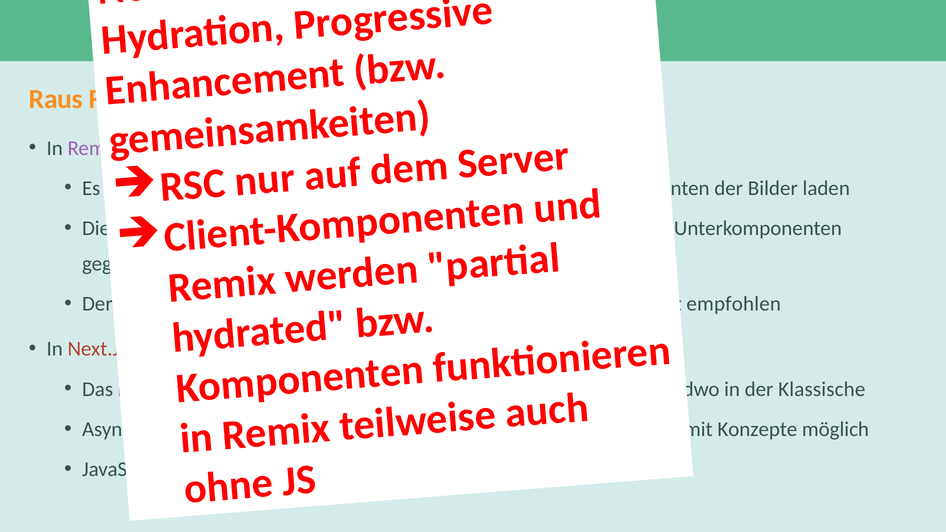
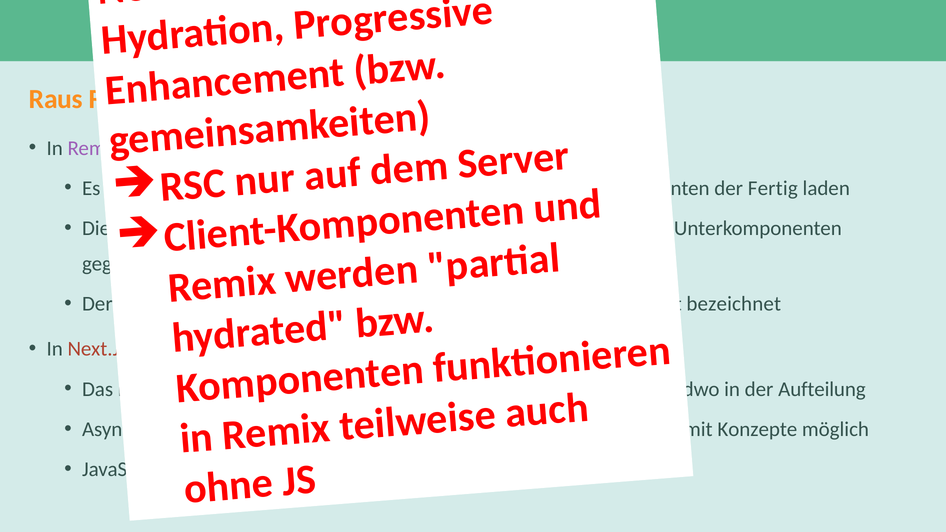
Bilder: Bilder -> Fertig
empfohlen: empfohlen -> bezeichnet
Klassische: Klassische -> Aufteilung
